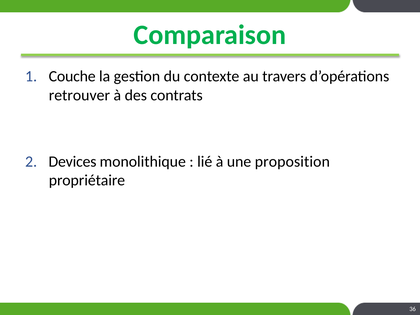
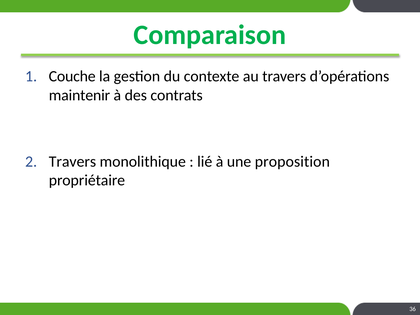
retrouver: retrouver -> maintenir
Devices at (73, 162): Devices -> Travers
